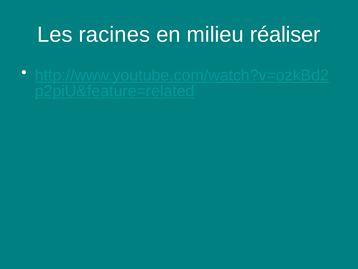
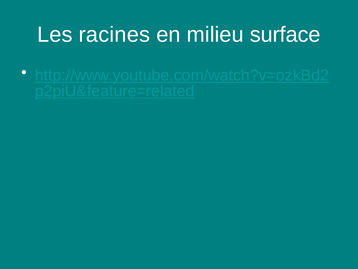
réaliser: réaliser -> surface
